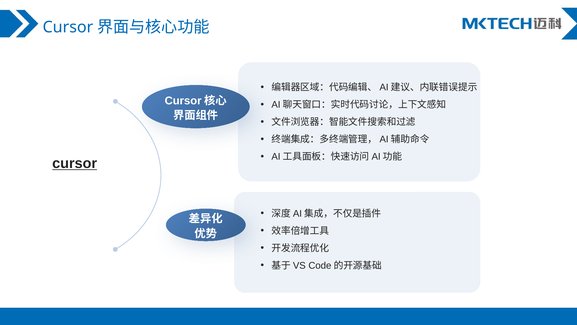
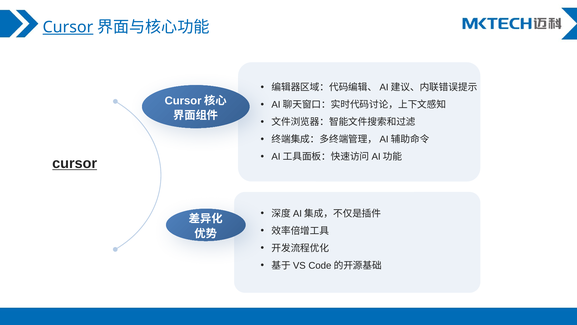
Cursor at (68, 27) underline: none -> present
